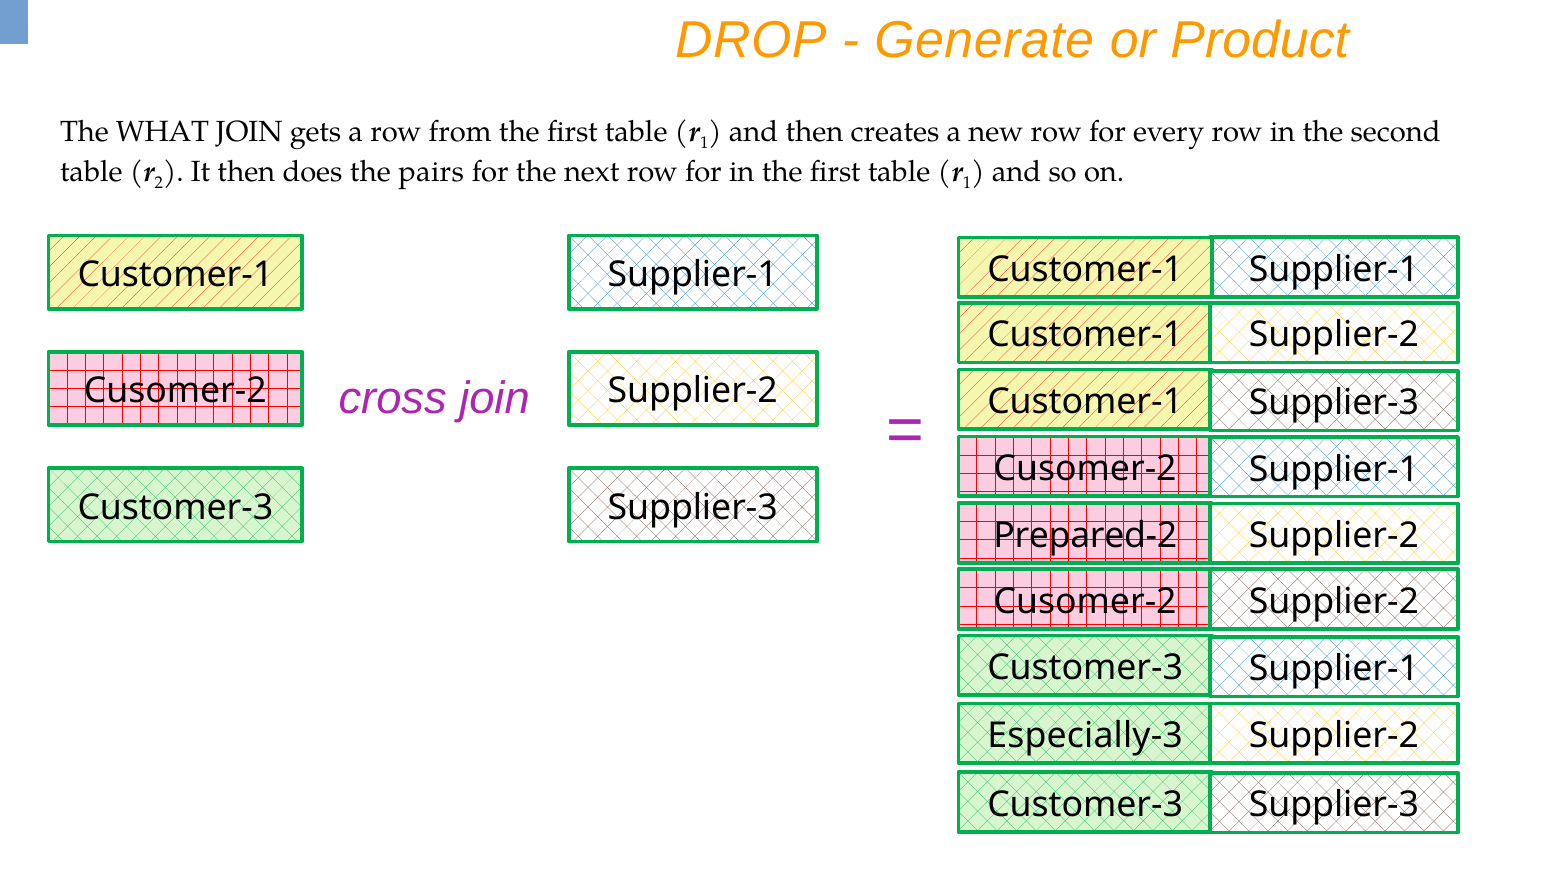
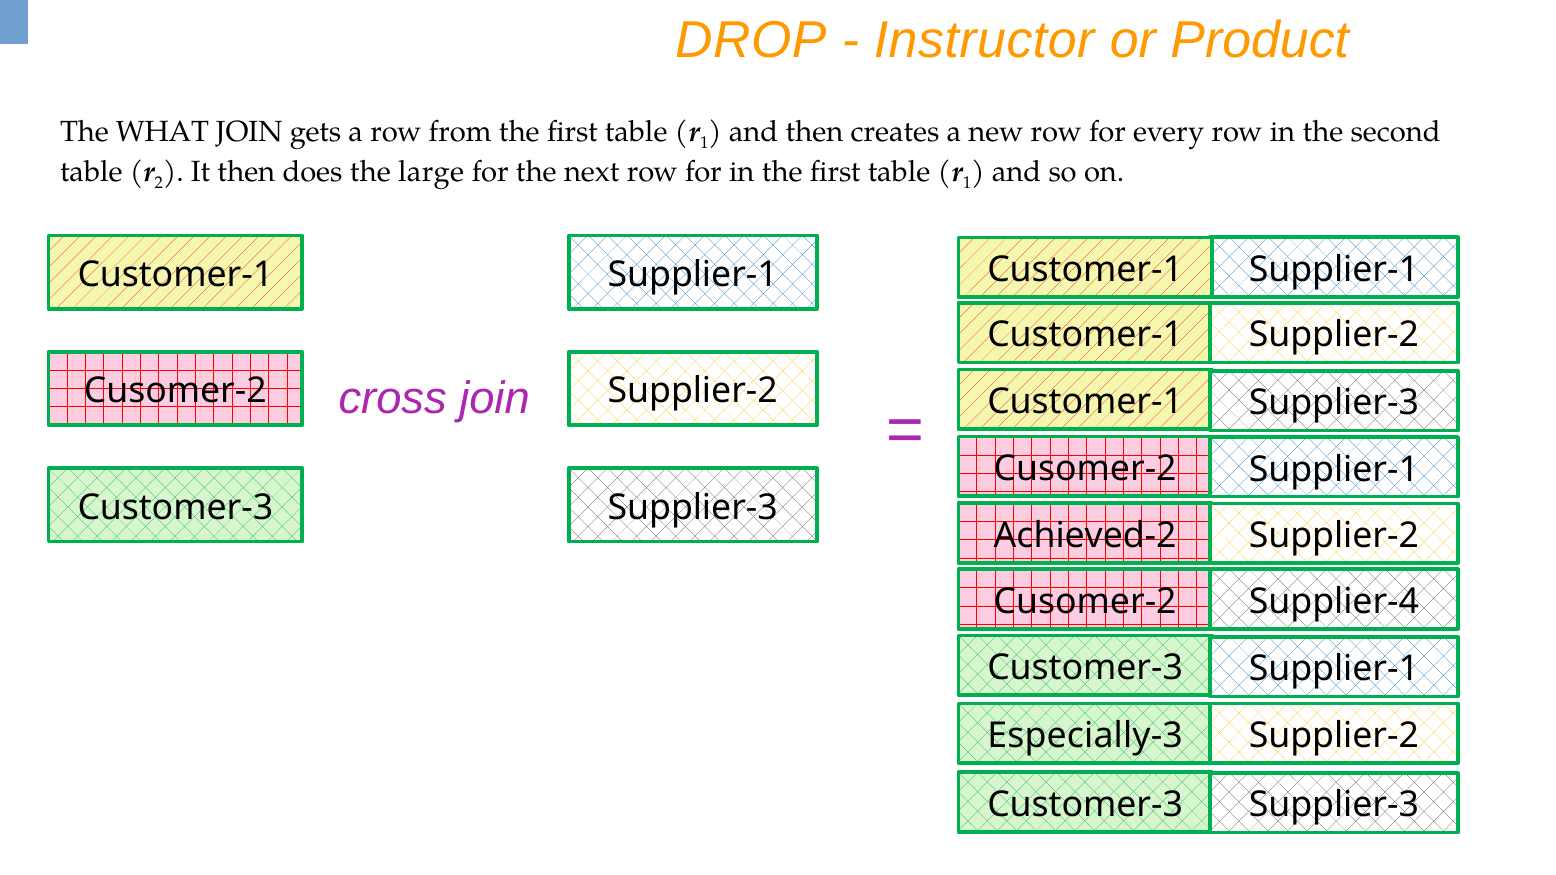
Generate: Generate -> Instructor
pairs: pairs -> large
Prepared-2: Prepared-2 -> Achieved-2
Supplier-2 at (1334, 602): Supplier-2 -> Supplier-4
